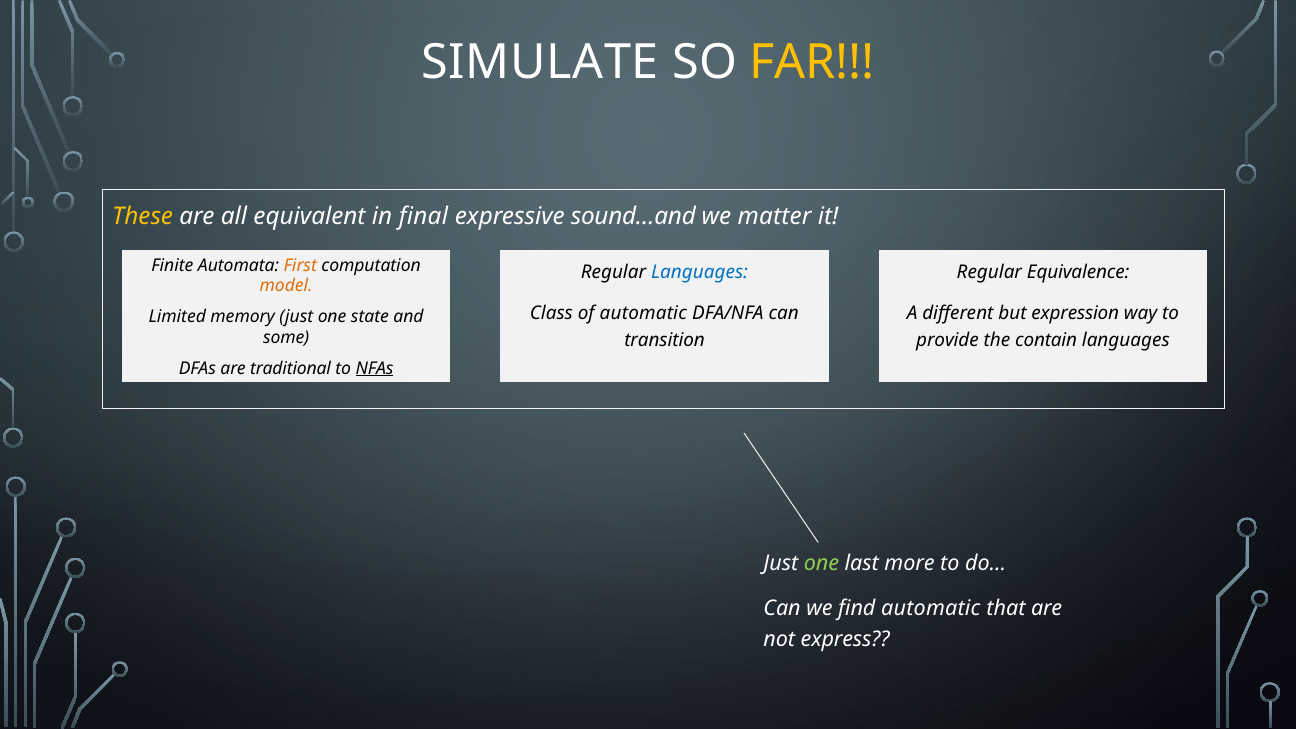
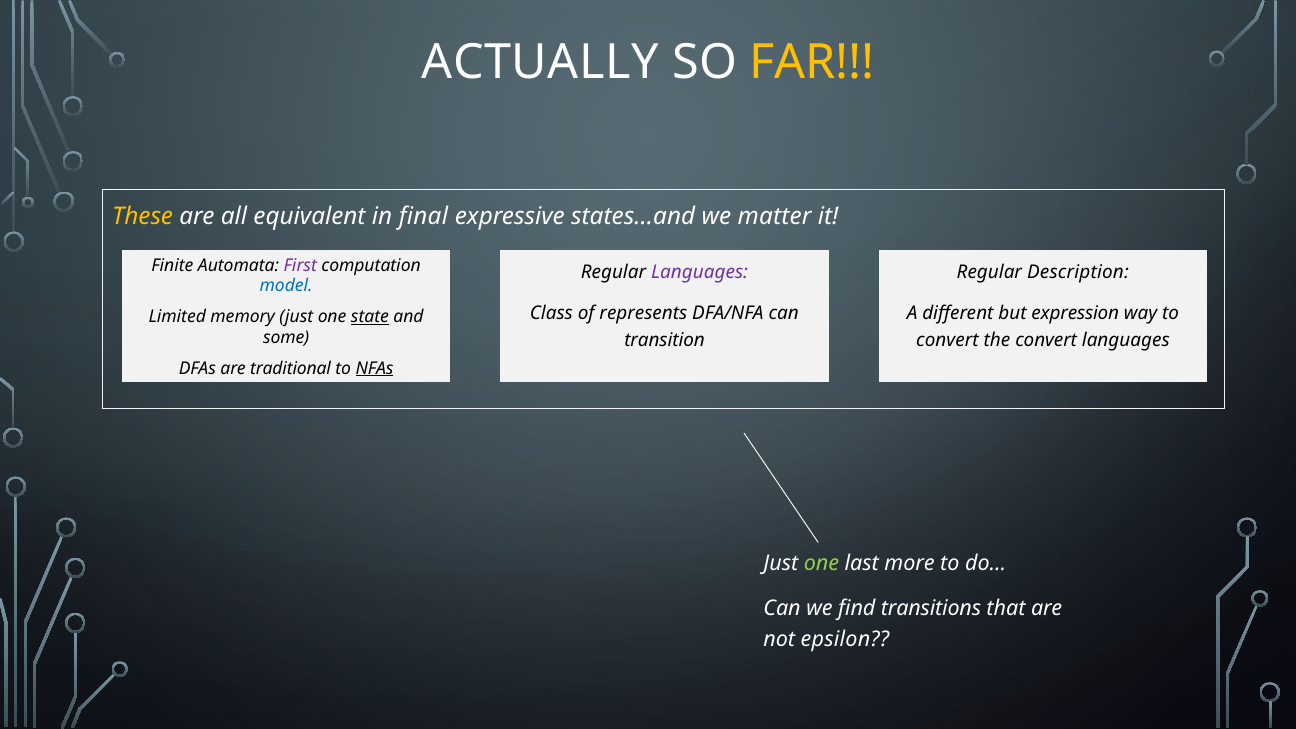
SIMULATE: SIMULATE -> ACTUALLY
sound…and: sound…and -> states…and
First colour: orange -> purple
Languages at (700, 272) colour: blue -> purple
Equivalence: Equivalence -> Description
model colour: orange -> blue
of automatic: automatic -> represents
state underline: none -> present
provide at (947, 340): provide -> convert
the contain: contain -> convert
find automatic: automatic -> transitions
express: express -> epsilon
